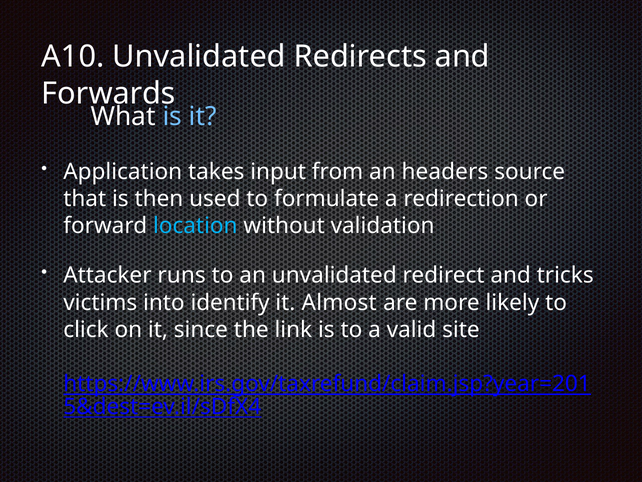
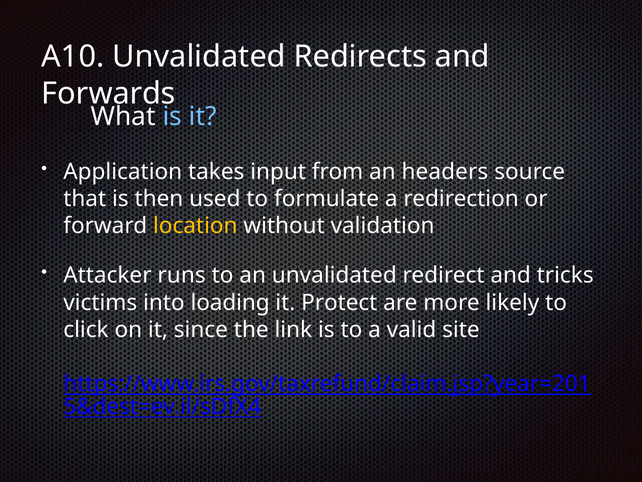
location colour: light blue -> yellow
identify: identify -> loading
Almost: Almost -> Protect
